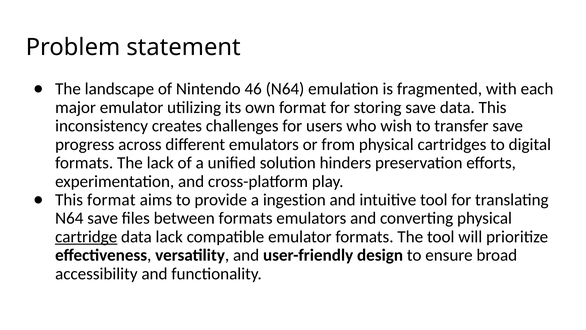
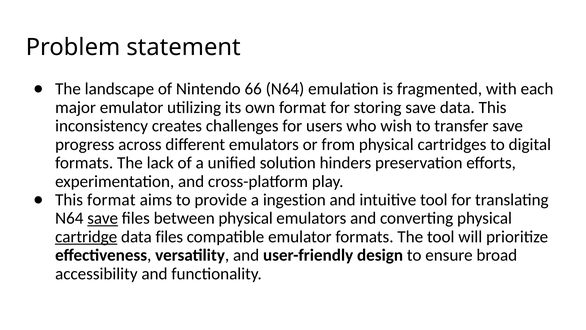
46: 46 -> 66
save at (103, 218) underline: none -> present
between formats: formats -> physical
data lack: lack -> files
